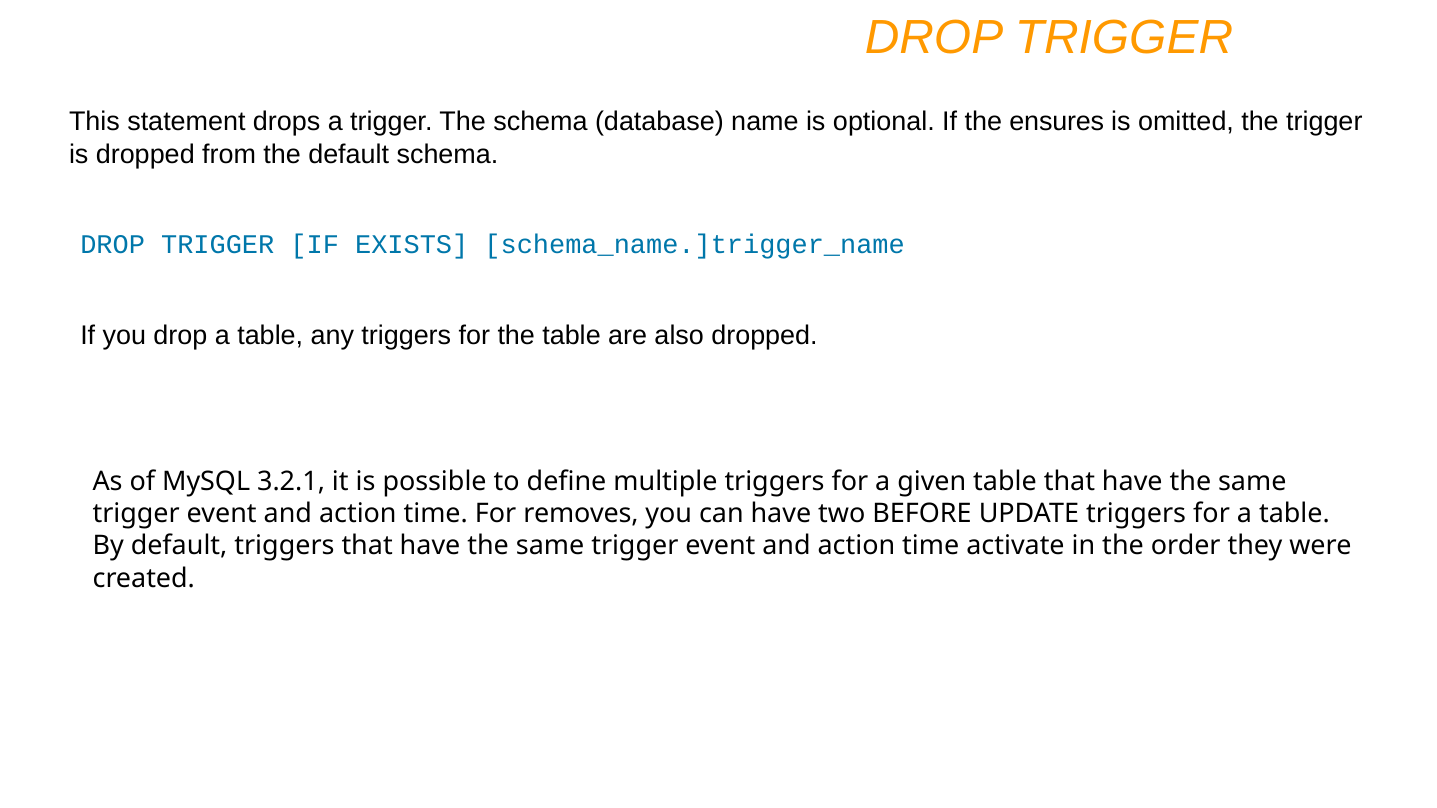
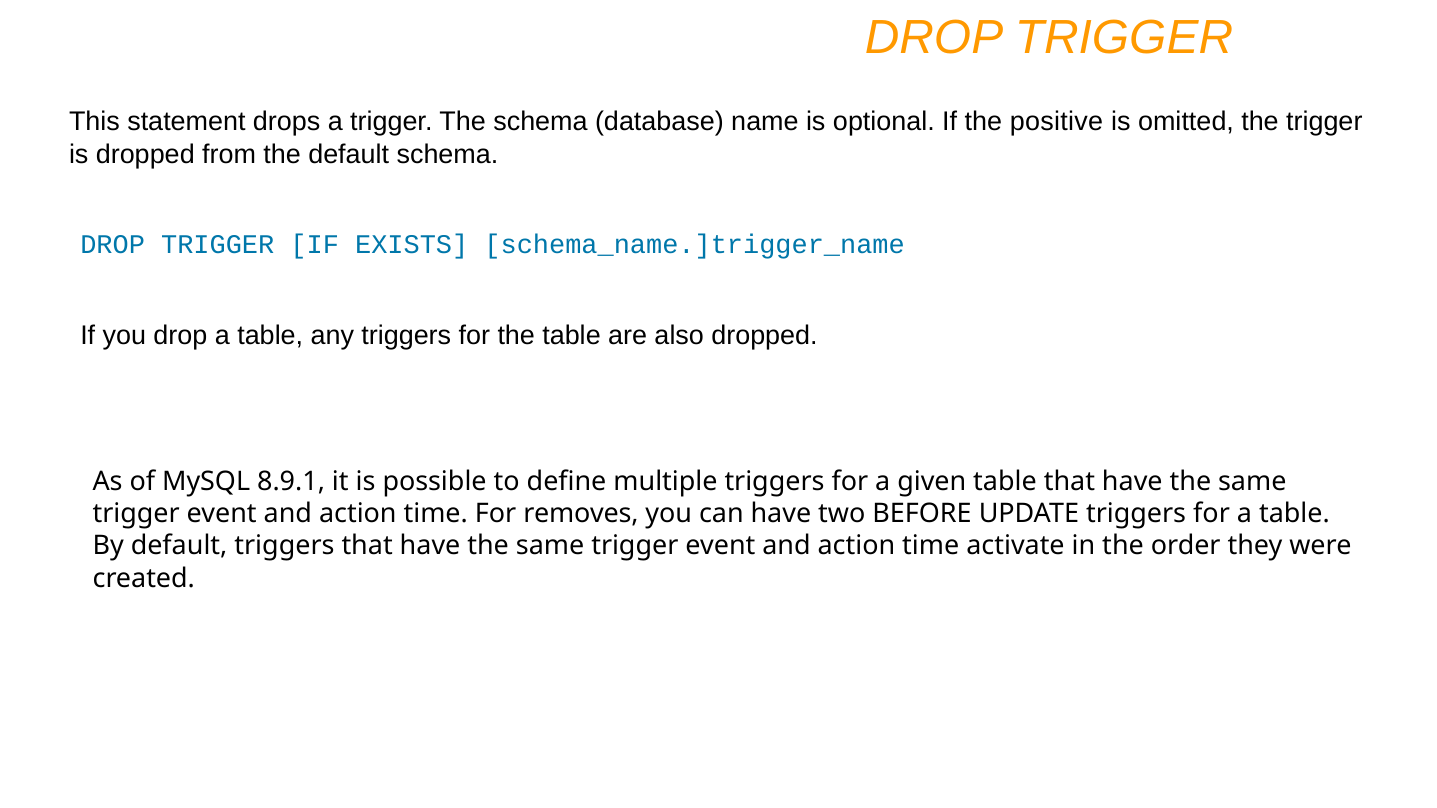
ensures: ensures -> positive
3.2.1: 3.2.1 -> 8.9.1
